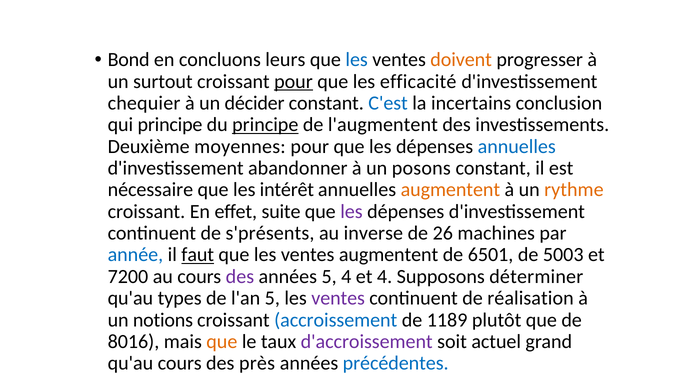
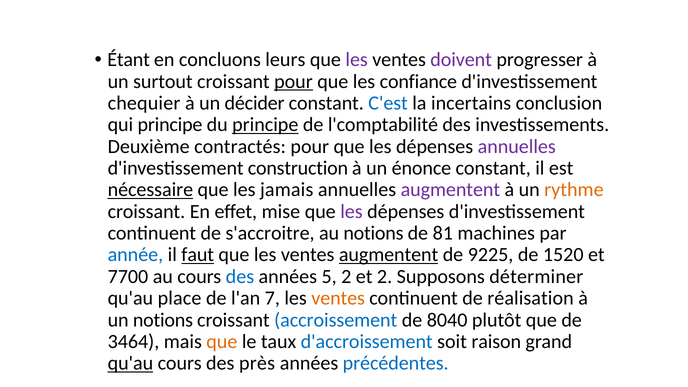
Bond: Bond -> Étant
les at (357, 60) colour: blue -> purple
doivent colour: orange -> purple
efficacité: efficacité -> confiance
l'augmentent: l'augmentent -> l'comptabilité
moyennes: moyennes -> contractés
annuelles at (517, 146) colour: blue -> purple
abandonner: abandonner -> construction
posons: posons -> énonce
nécessaire underline: none -> present
intérêt: intérêt -> jamais
augmentent at (450, 190) colour: orange -> purple
suite: suite -> mise
s'présents: s'présents -> s'accroitre
au inverse: inverse -> notions
26: 26 -> 81
augmentent at (389, 255) underline: none -> present
6501: 6501 -> 9225
5003: 5003 -> 1520
7200: 7200 -> 7700
des at (240, 277) colour: purple -> blue
5 4: 4 -> 2
et 4: 4 -> 2
types: types -> place
l'an 5: 5 -> 7
ventes at (338, 298) colour: purple -> orange
1189: 1189 -> 8040
8016: 8016 -> 3464
d'accroissement colour: purple -> blue
actuel: actuel -> raison
qu'au at (130, 363) underline: none -> present
